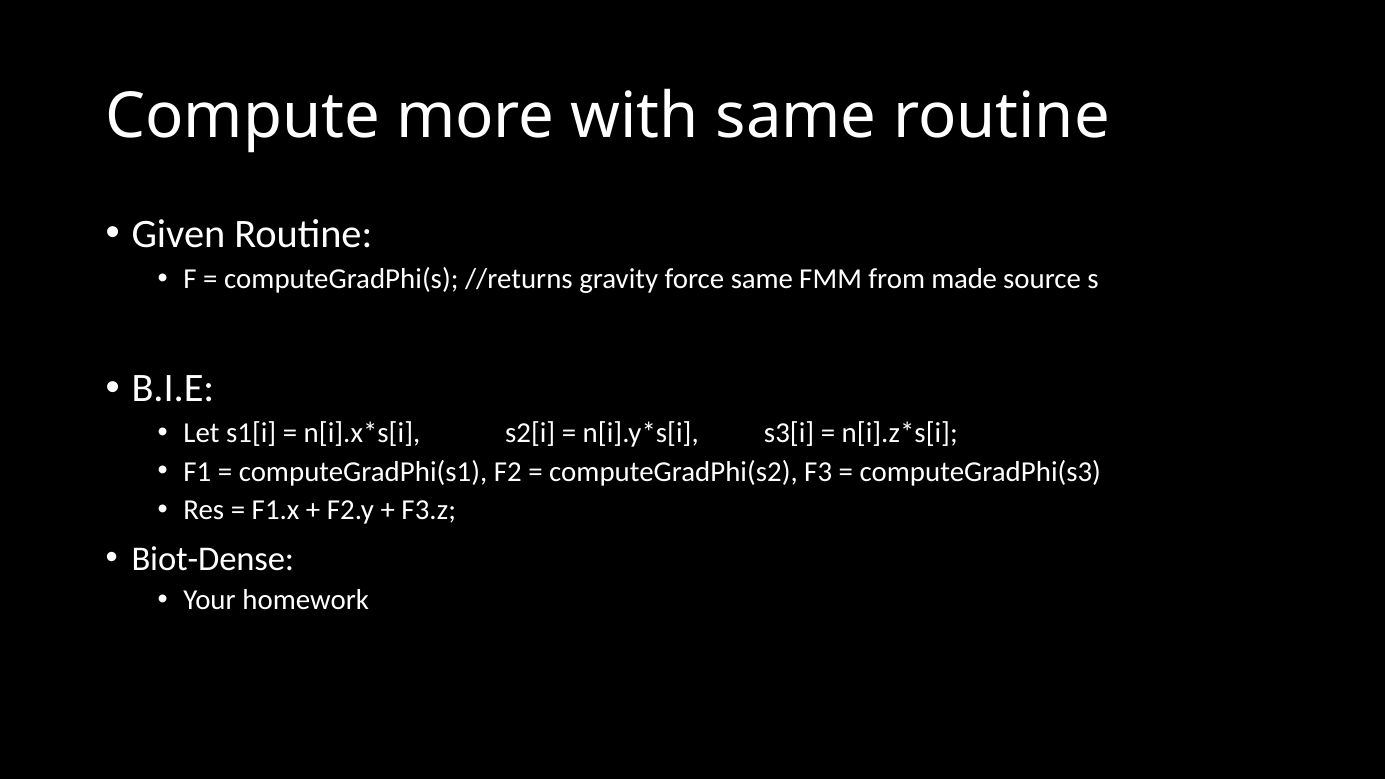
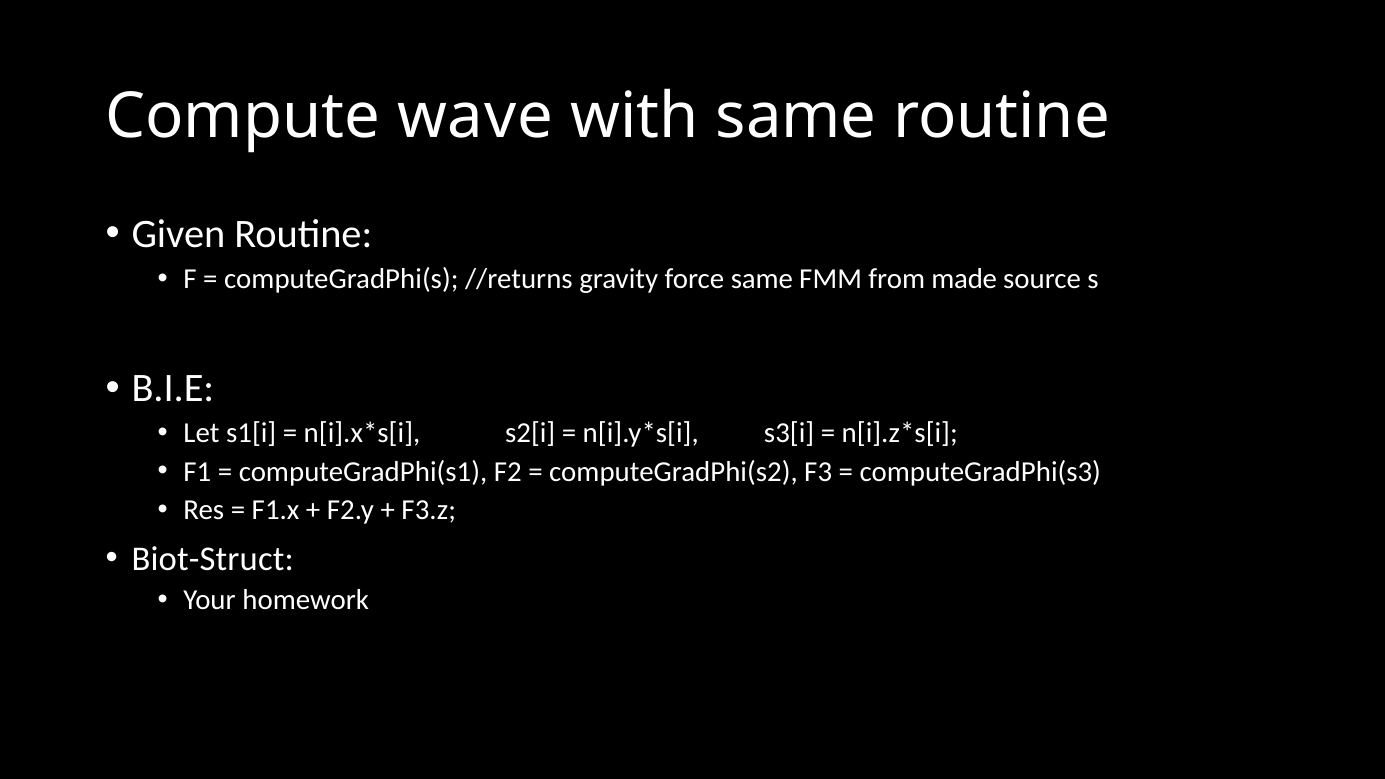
more: more -> wave
Biot-Dense: Biot-Dense -> Biot-Struct
